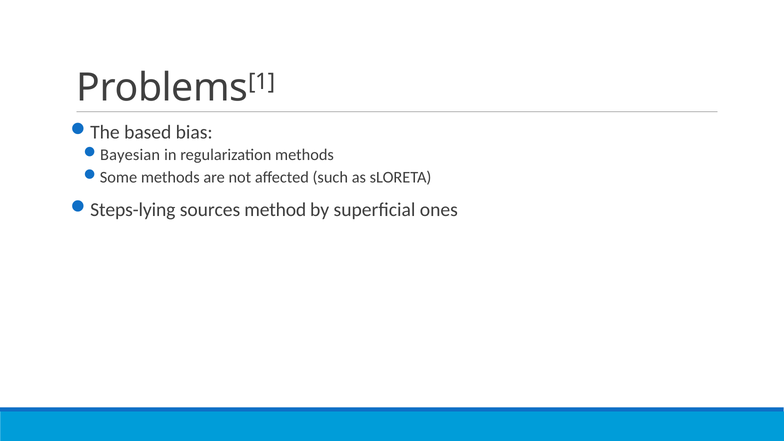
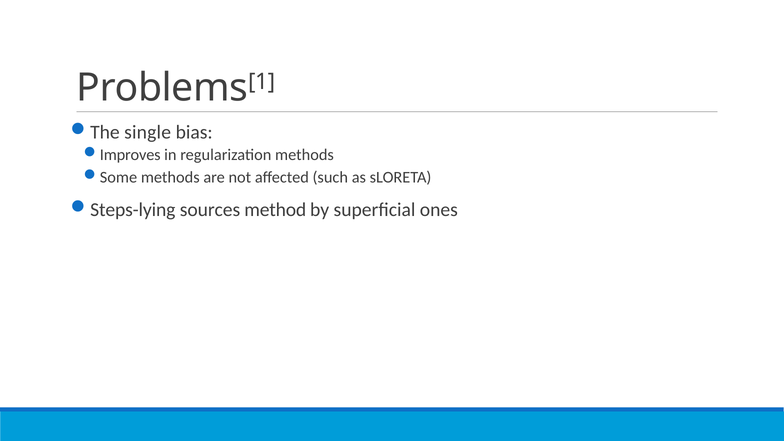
based: based -> single
Bayesian: Bayesian -> Improves
